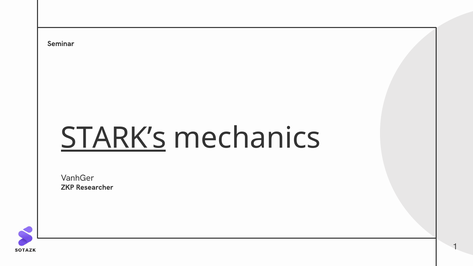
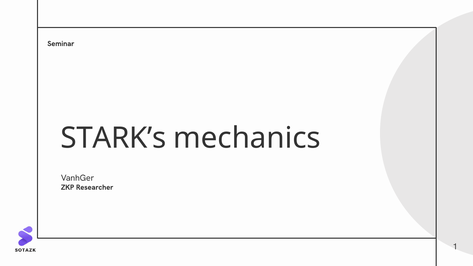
STARK’s underline: present -> none
